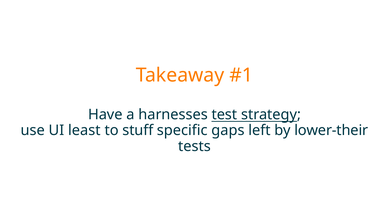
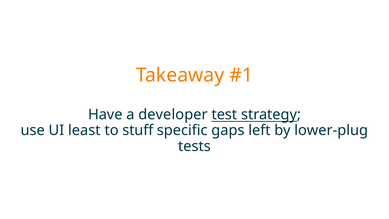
harnesses: harnesses -> developer
lower-their: lower-their -> lower-plug
